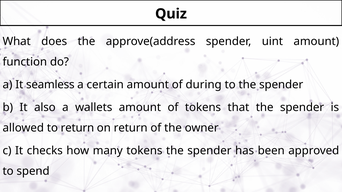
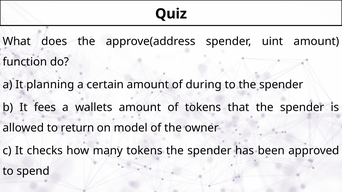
seamless: seamless -> planning
also: also -> fees
on return: return -> model
